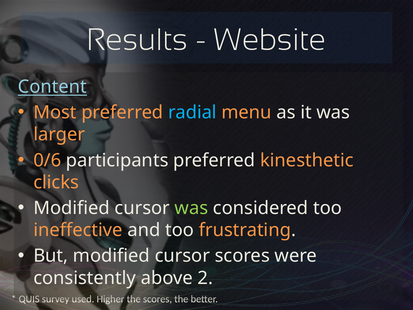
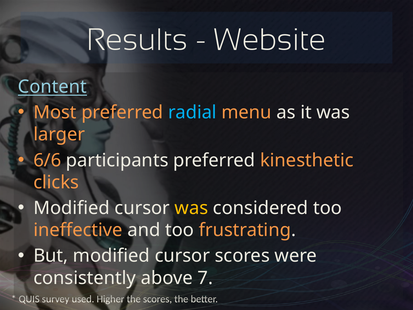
0/6: 0/6 -> 6/6
was at (191, 208) colour: light green -> yellow
2: 2 -> 7
